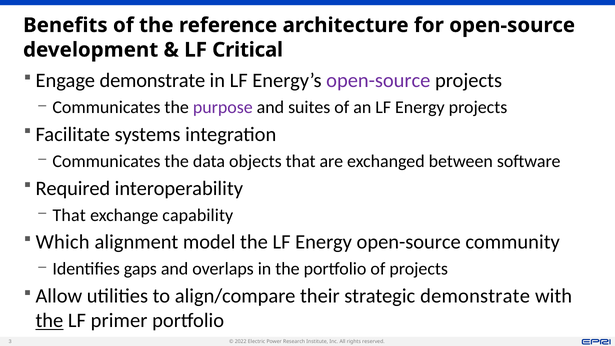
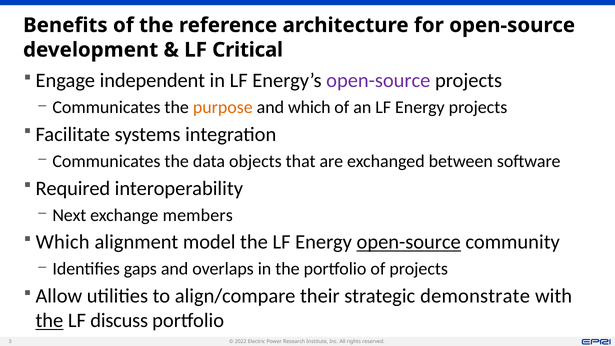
Engage demonstrate: demonstrate -> independent
purpose colour: purple -> orange
and suites: suites -> which
That at (69, 215): That -> Next
capability: capability -> members
open-source at (409, 242) underline: none -> present
primer: primer -> discuss
